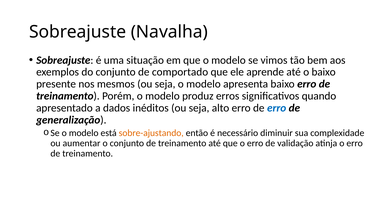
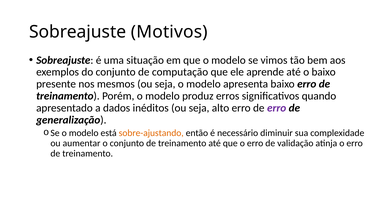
Navalha: Navalha -> Motivos
comportado: comportado -> computação
erro at (277, 108) colour: blue -> purple
